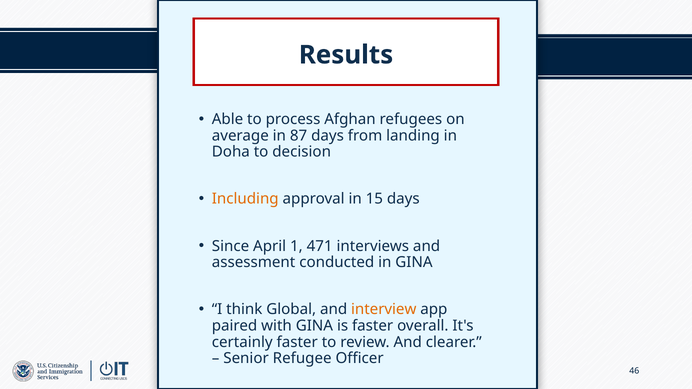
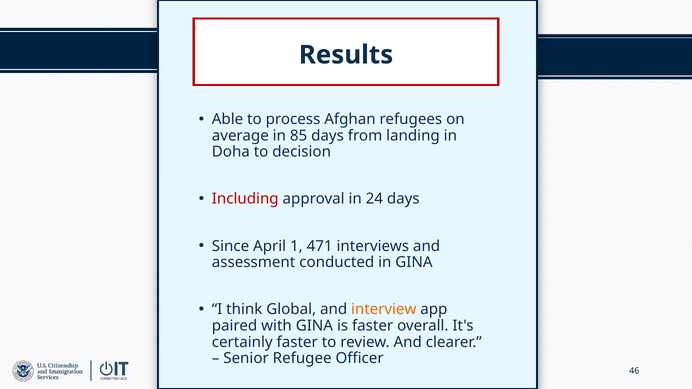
87: 87 -> 85
Including colour: orange -> red
15: 15 -> 24
